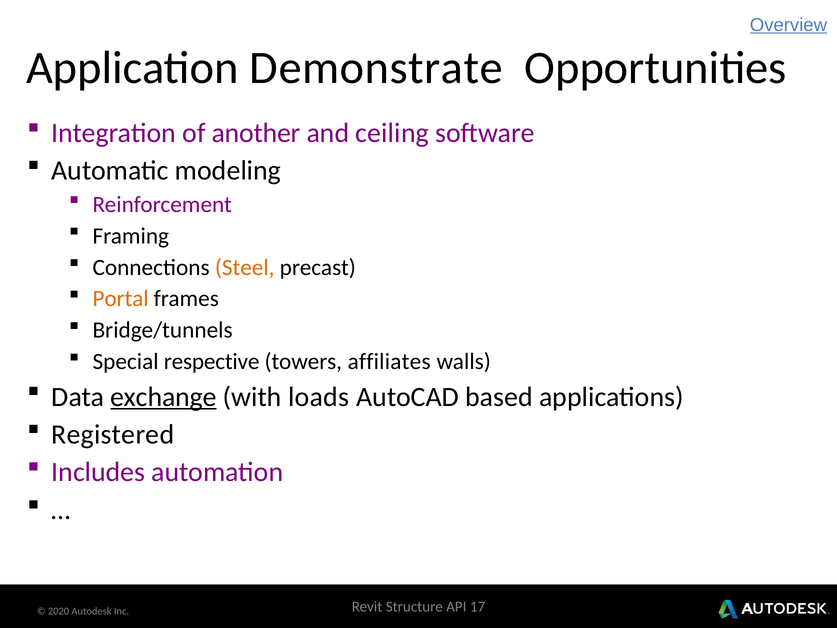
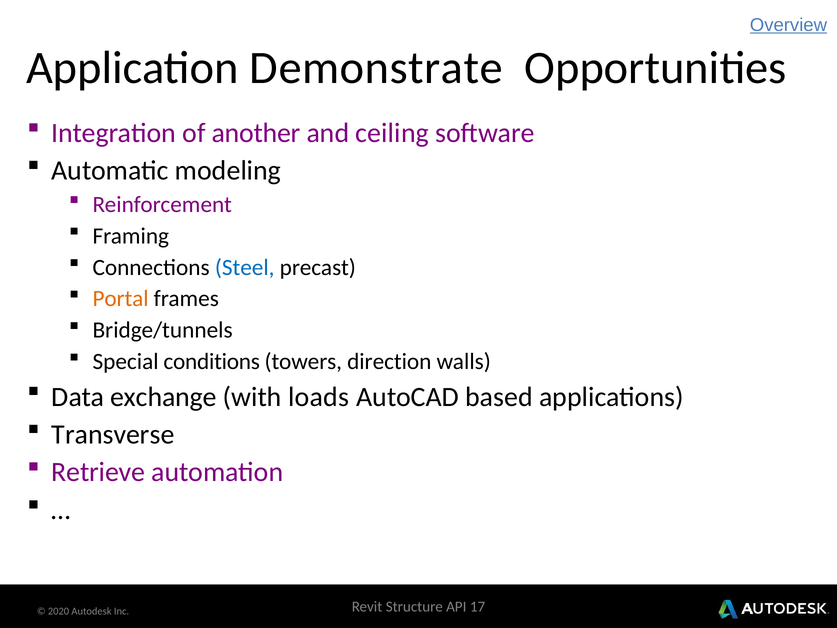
Steel colour: orange -> blue
respective: respective -> conditions
affiliates: affiliates -> direction
exchange underline: present -> none
Registered: Registered -> Transverse
Includes: Includes -> Retrieve
